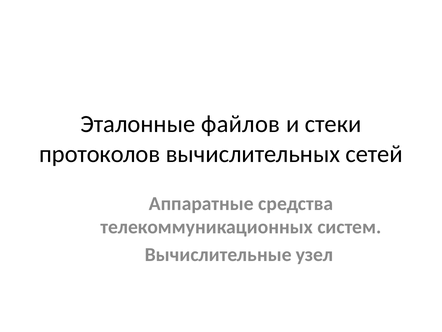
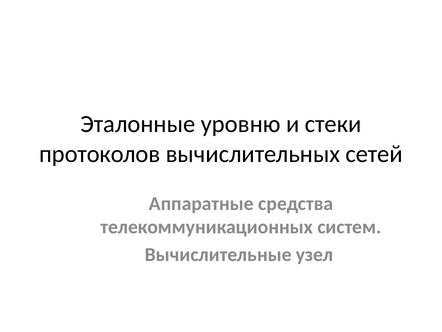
файлов: файлов -> уровню
